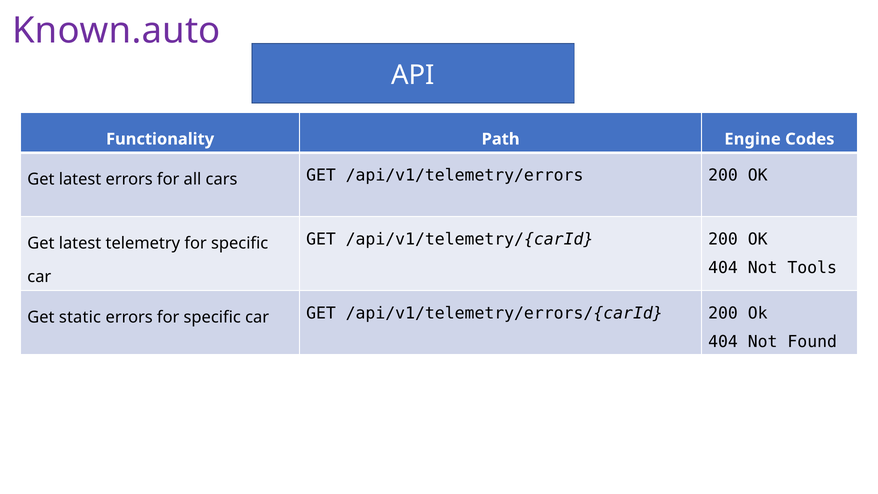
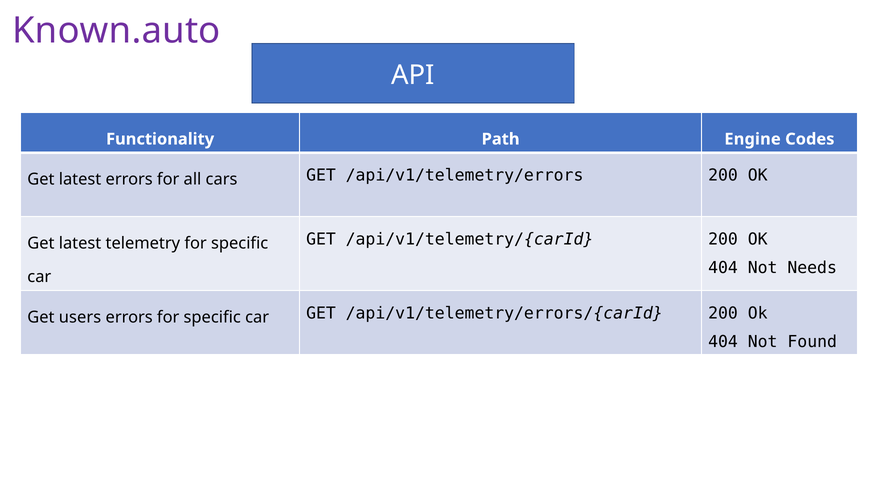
Tools: Tools -> Needs
static: static -> users
